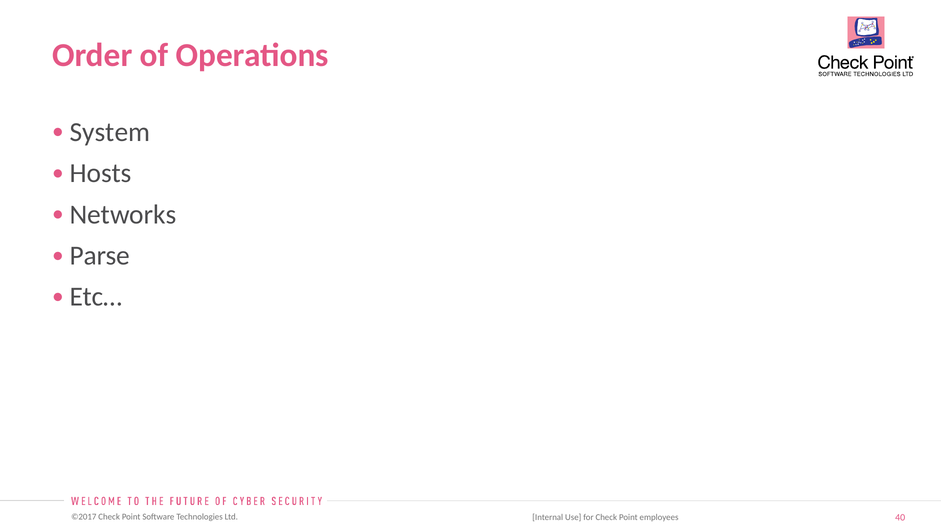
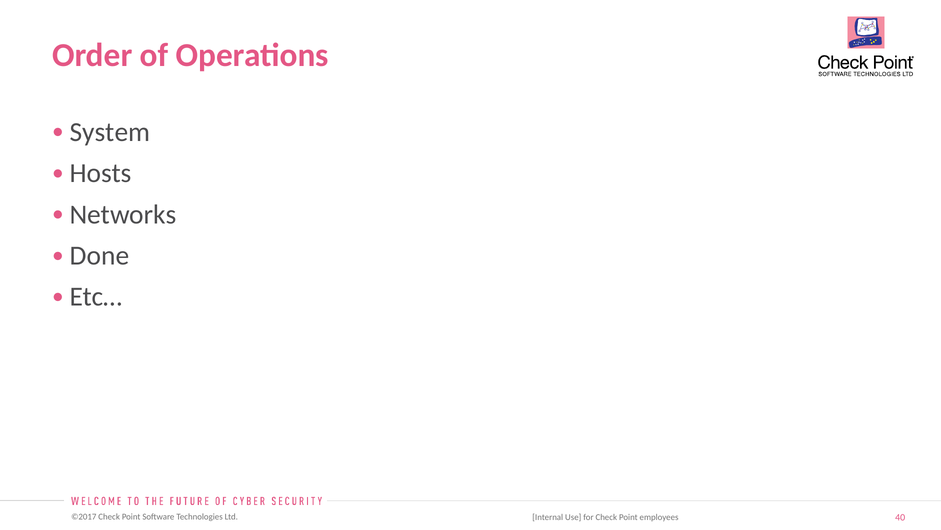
Parse: Parse -> Done
